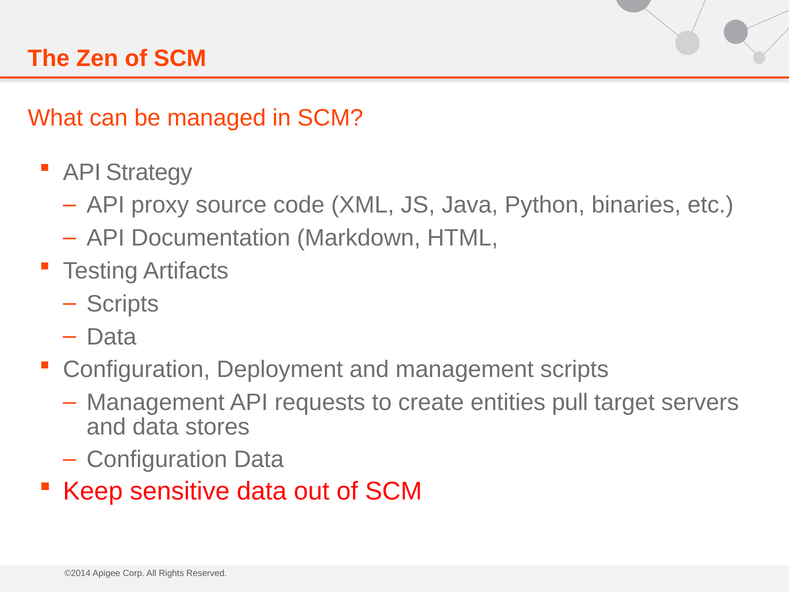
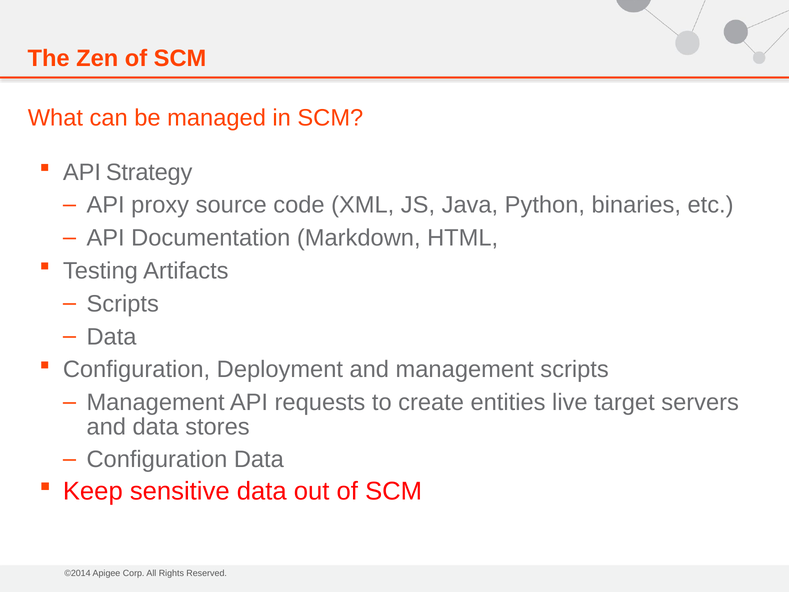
pull: pull -> live
